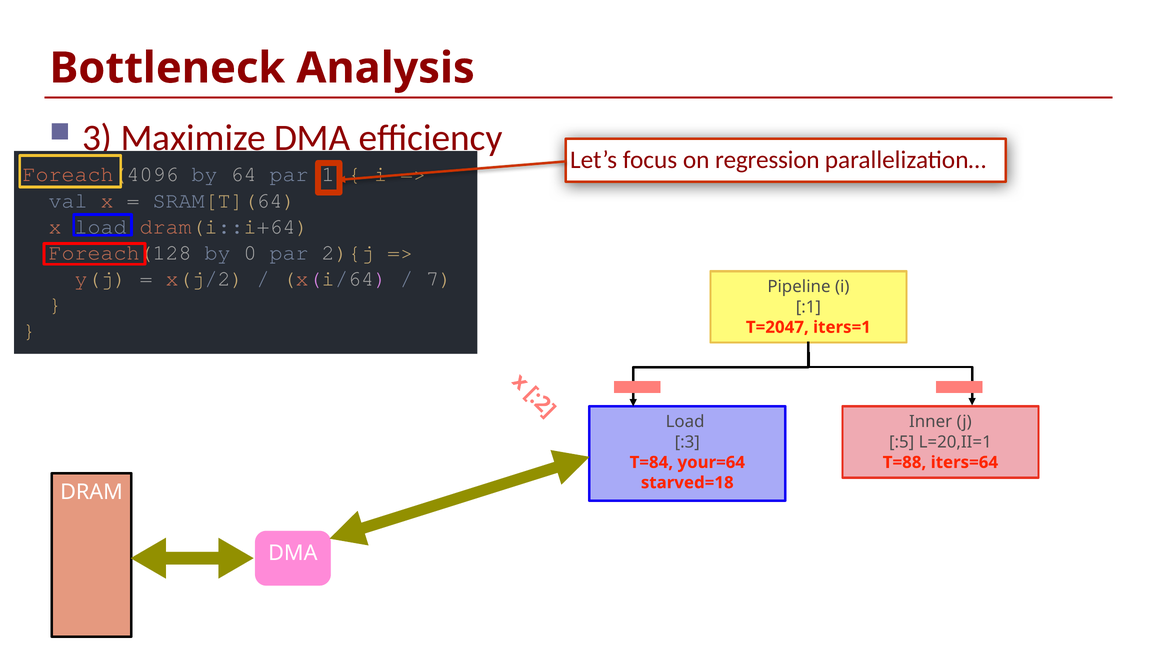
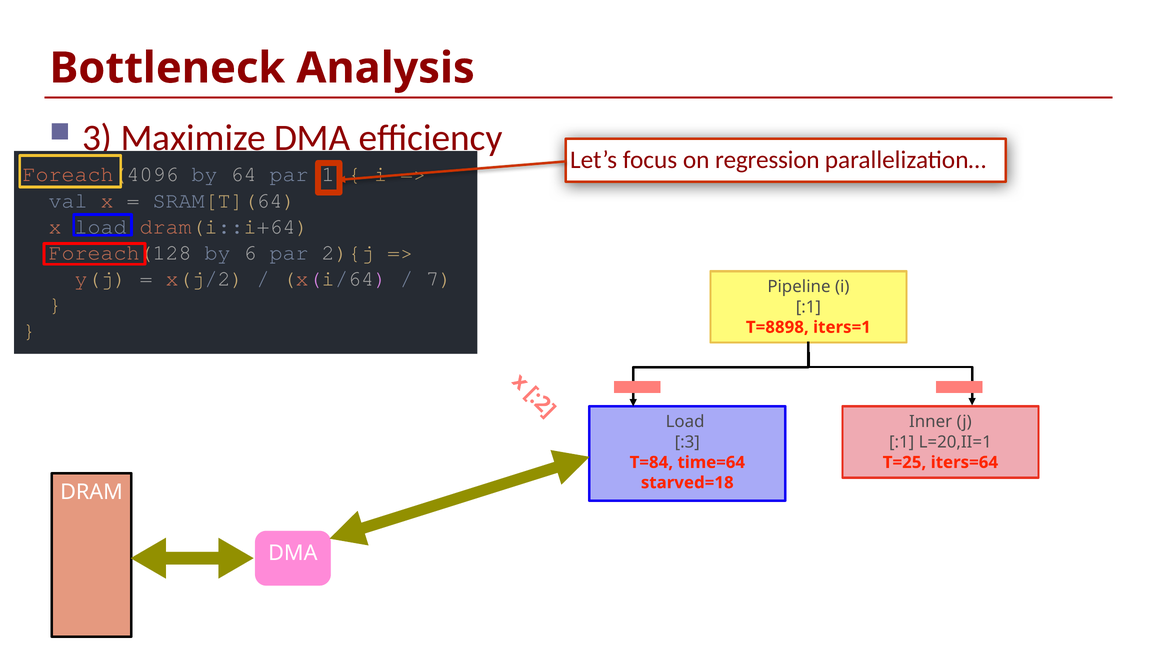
0: 0 -> 6
T=2047: T=2047 -> T=8898
:5 at (902, 442): :5 -> :1
your=64: your=64 -> time=64
T=88: T=88 -> T=25
